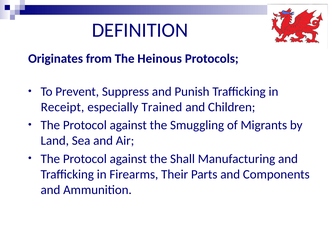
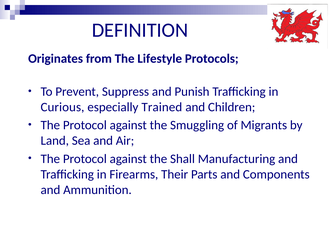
Heinous: Heinous -> Lifestyle
Receipt: Receipt -> Curious
